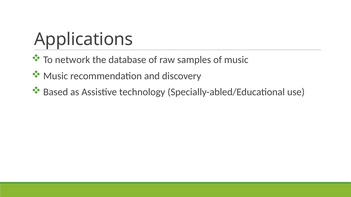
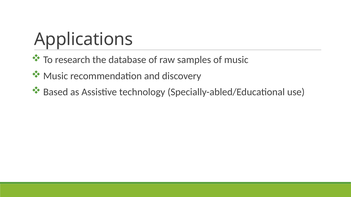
network: network -> research
